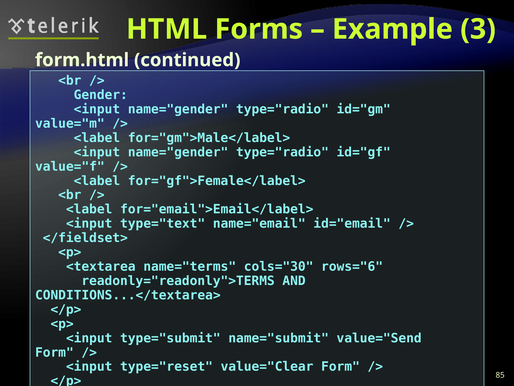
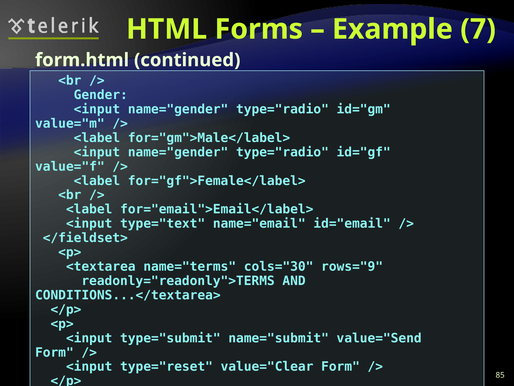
3: 3 -> 7
rows="6: rows="6 -> rows="9
